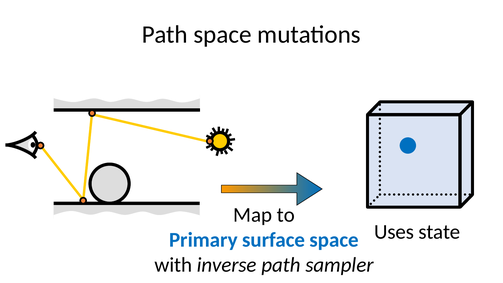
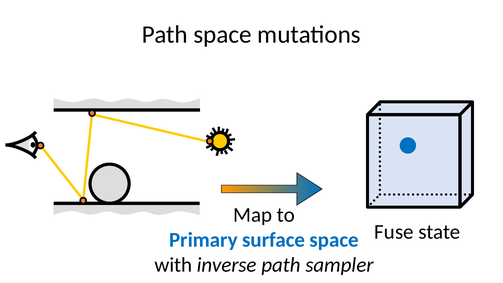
Uses: Uses -> Fuse
